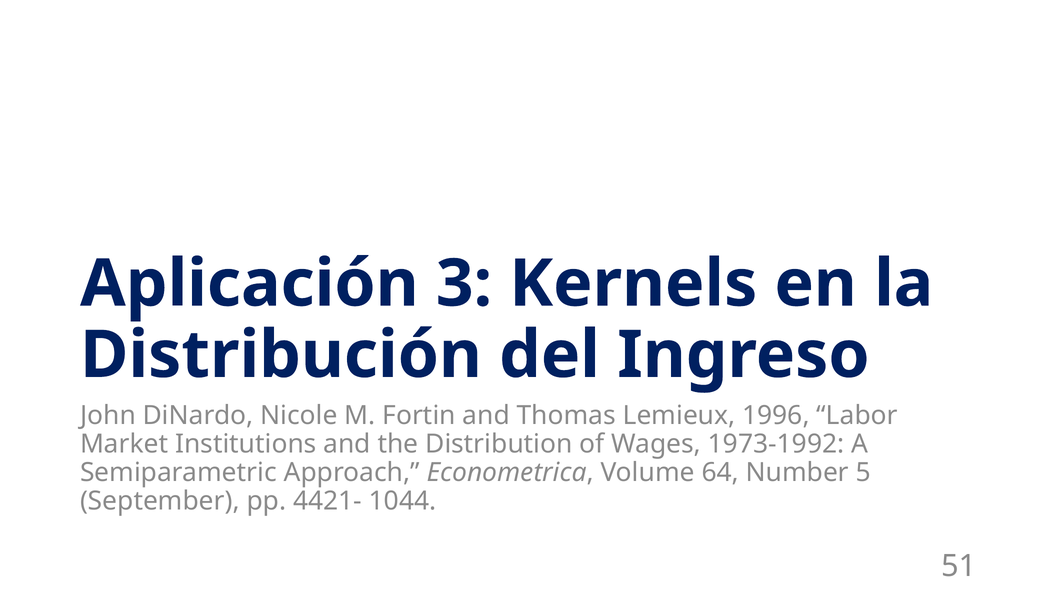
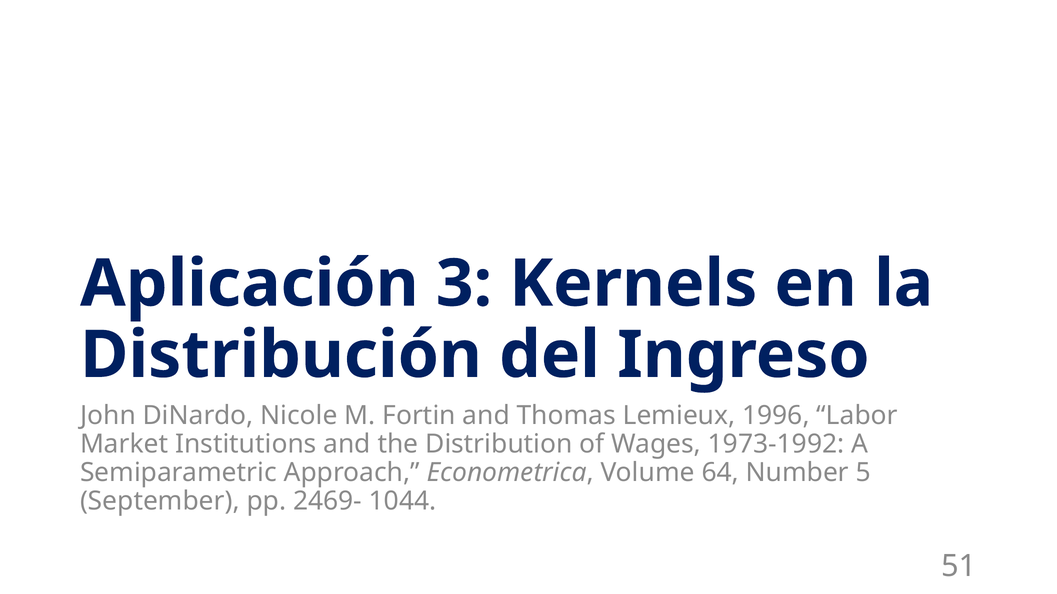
4421-: 4421- -> 2469-
